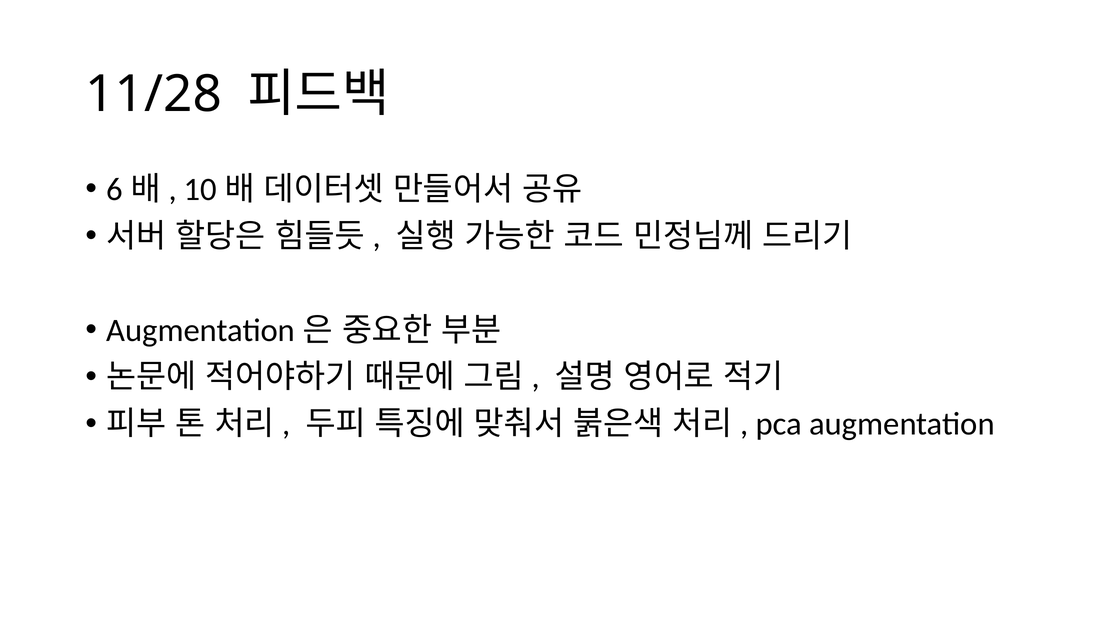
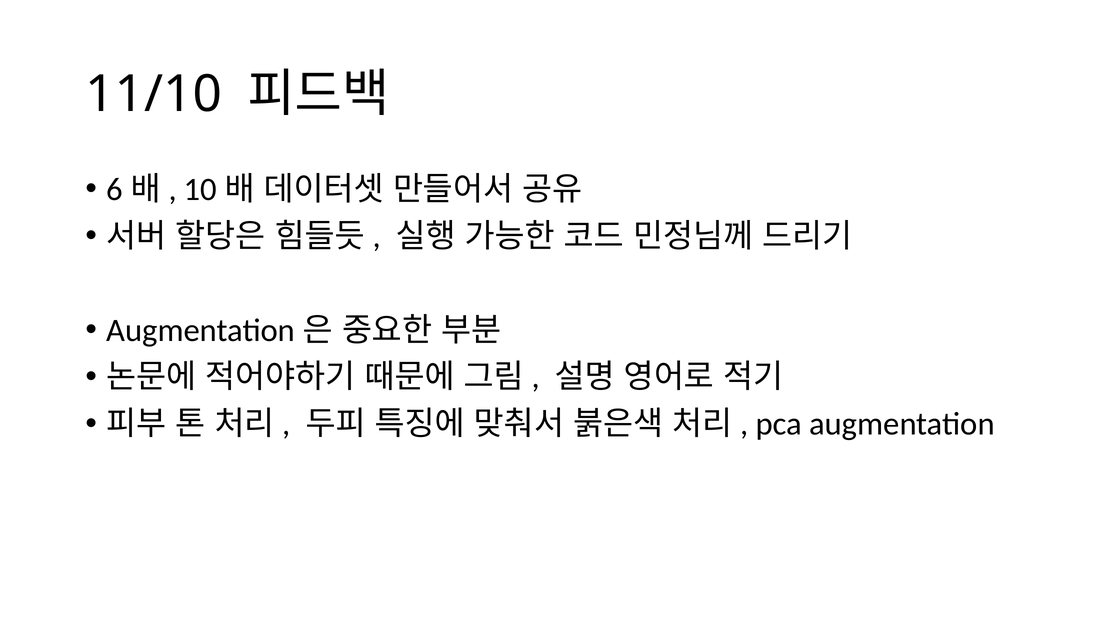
11/28: 11/28 -> 11/10
